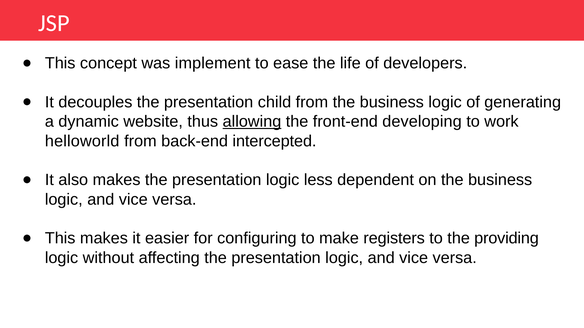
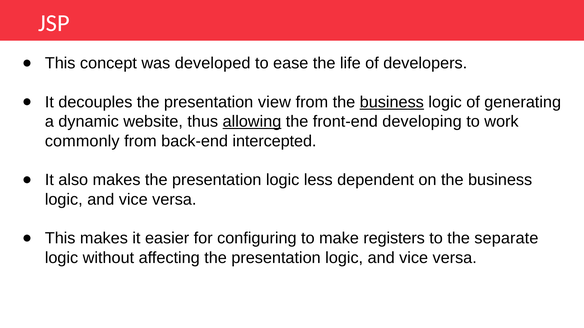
implement: implement -> developed
child: child -> view
business at (392, 102) underline: none -> present
helloworld: helloworld -> commonly
providing: providing -> separate
